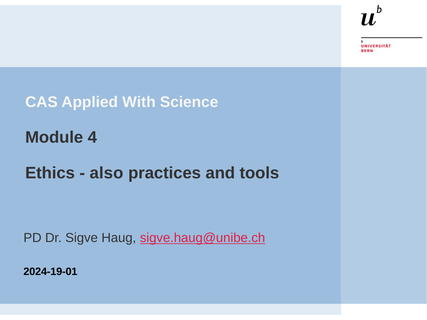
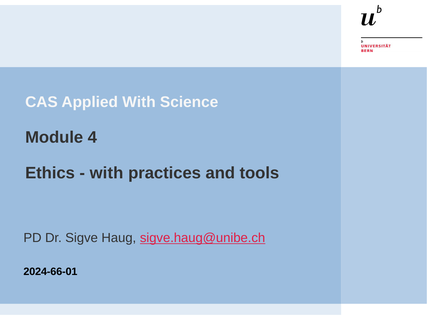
also at (107, 173): also -> with
2024-19-01: 2024-19-01 -> 2024-66-01
